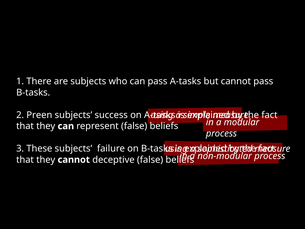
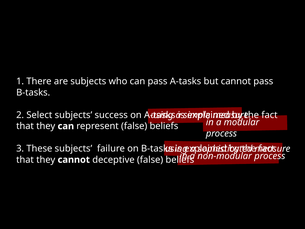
Preen: Preen -> Select
